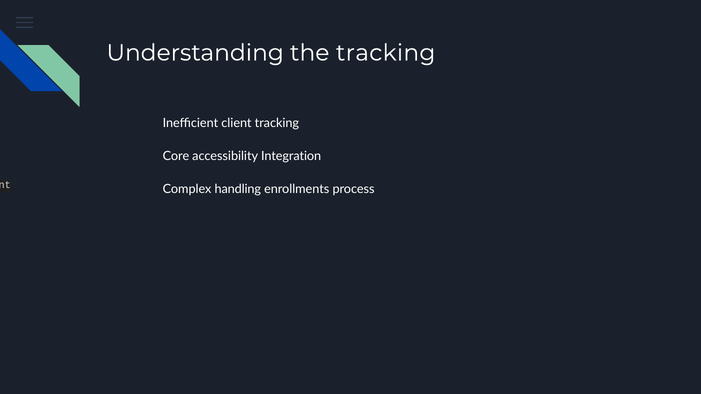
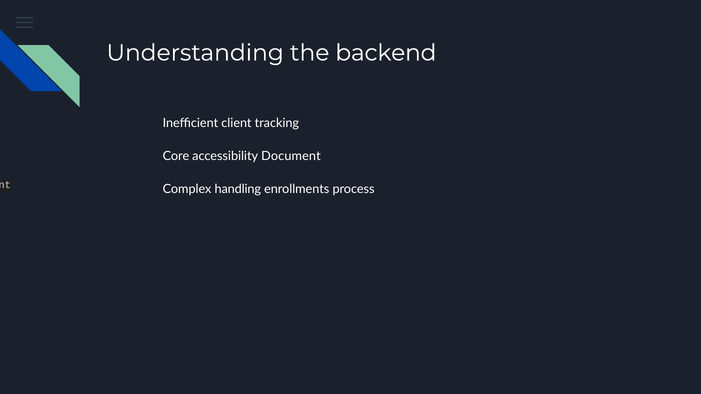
the tracking: tracking -> backend
Integration: Integration -> Document
